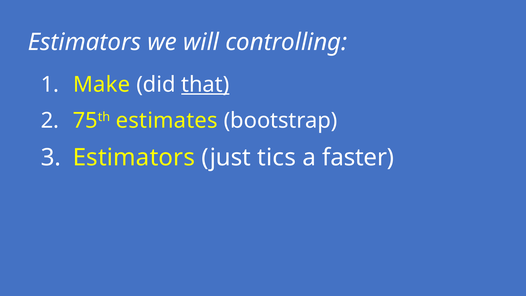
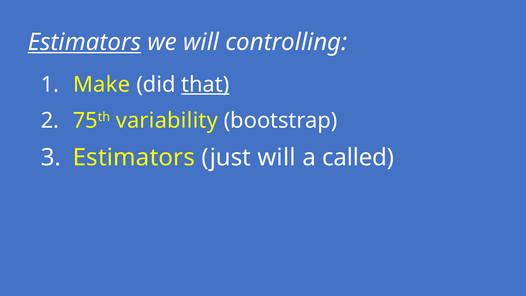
Estimators at (84, 42) underline: none -> present
estimates: estimates -> variability
just tics: tics -> will
faster: faster -> called
